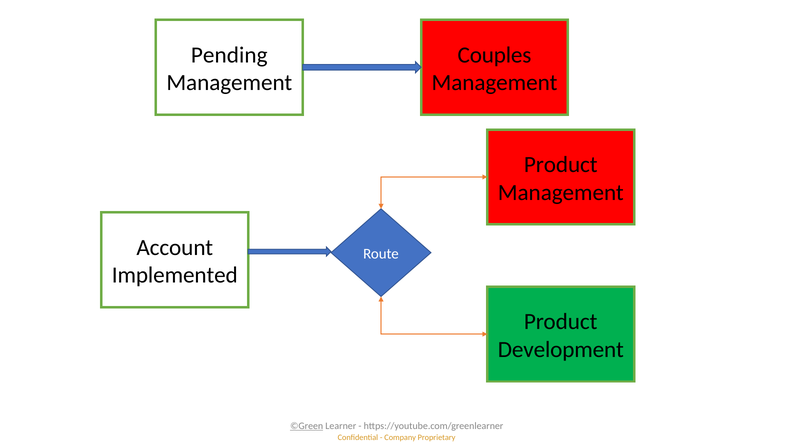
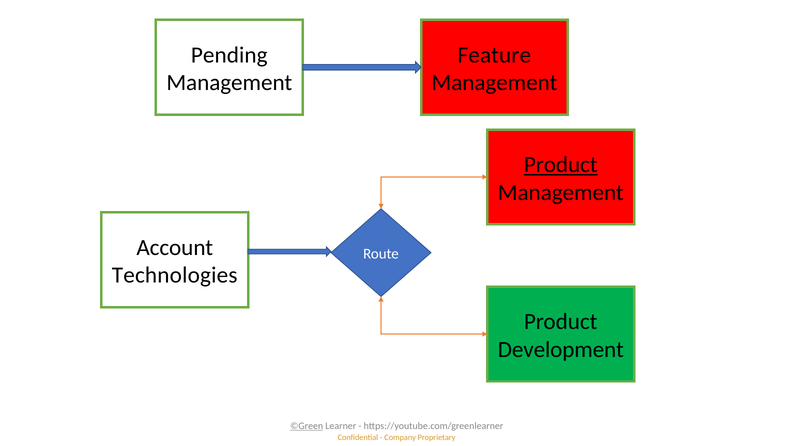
Couples: Couples -> Feature
Product at (561, 165) underline: none -> present
Implemented: Implemented -> Technologies
